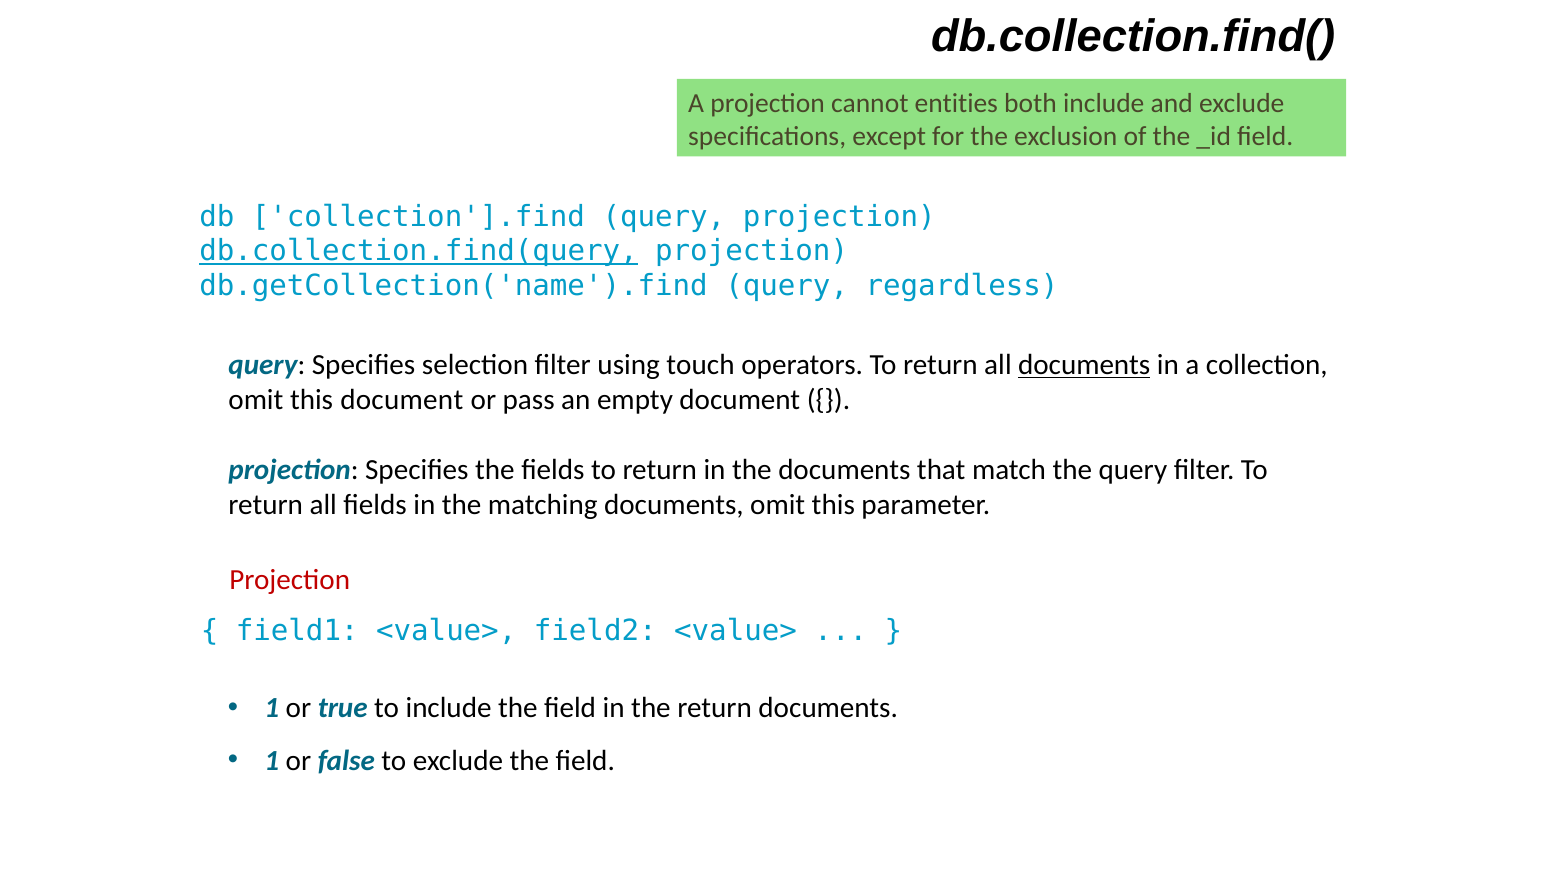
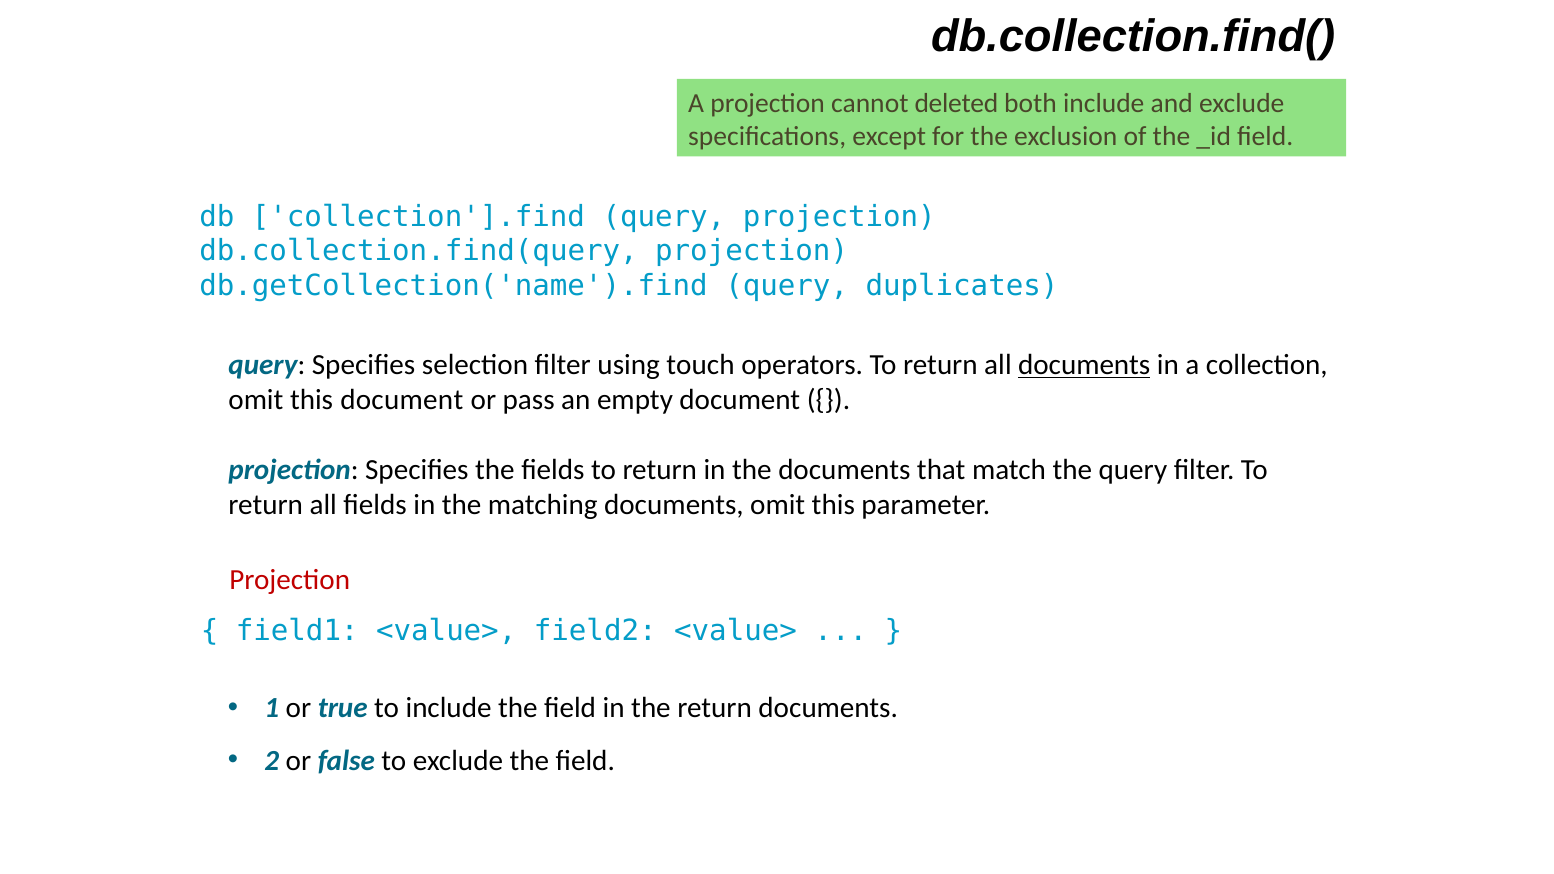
entities: entities -> deleted
db.collection.find(query underline: present -> none
regardless: regardless -> duplicates
1 at (272, 761): 1 -> 2
